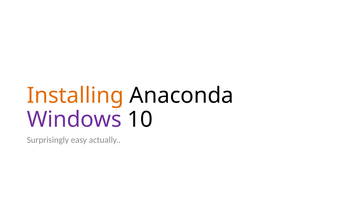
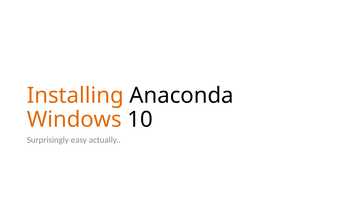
Windows colour: purple -> orange
